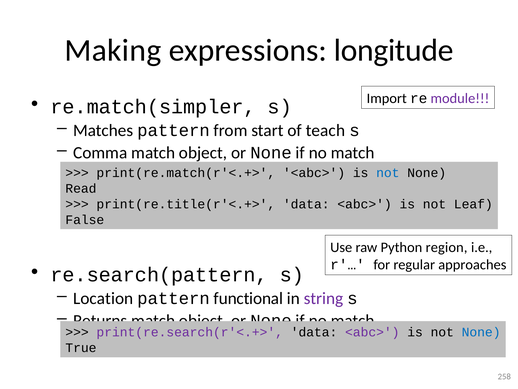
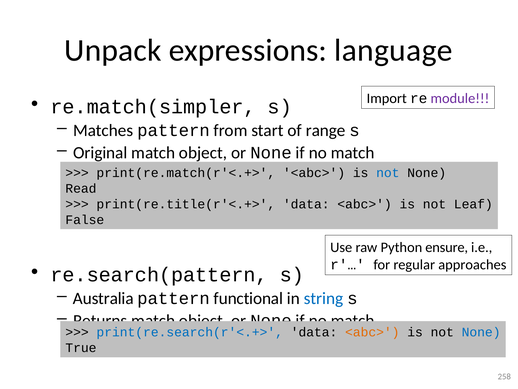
Making: Making -> Unpack
longitude: longitude -> language
teach: teach -> range
Comma: Comma -> Original
region: region -> ensure
Location: Location -> Australia
string colour: purple -> blue
print(re.search(r'<.+> colour: purple -> blue
<abc> at (372, 332) colour: purple -> orange
